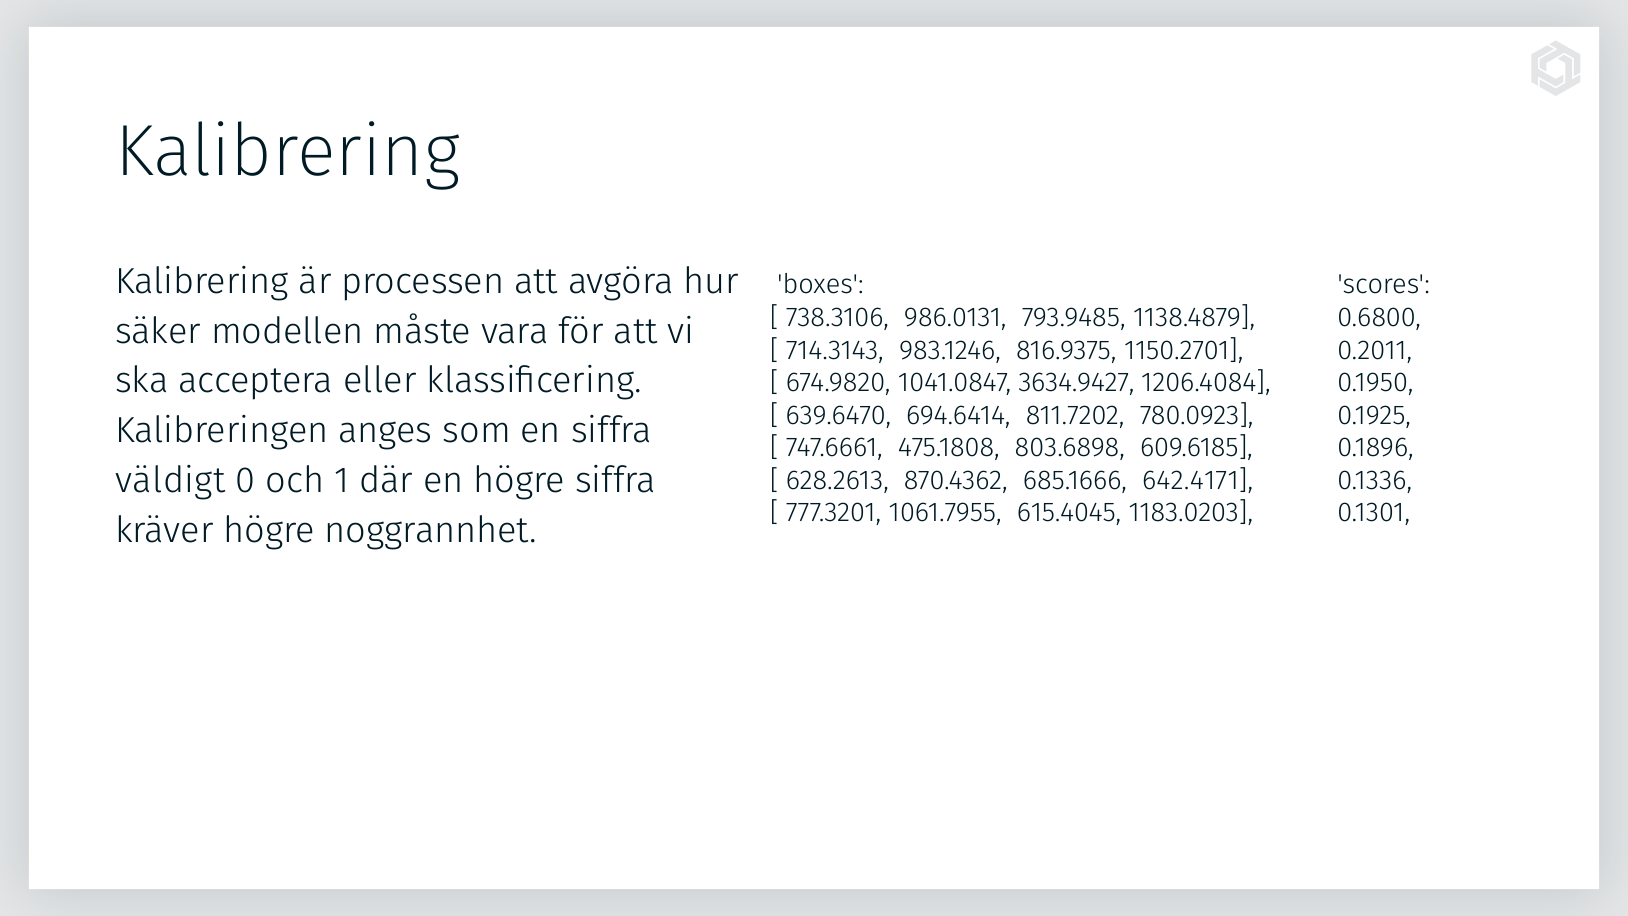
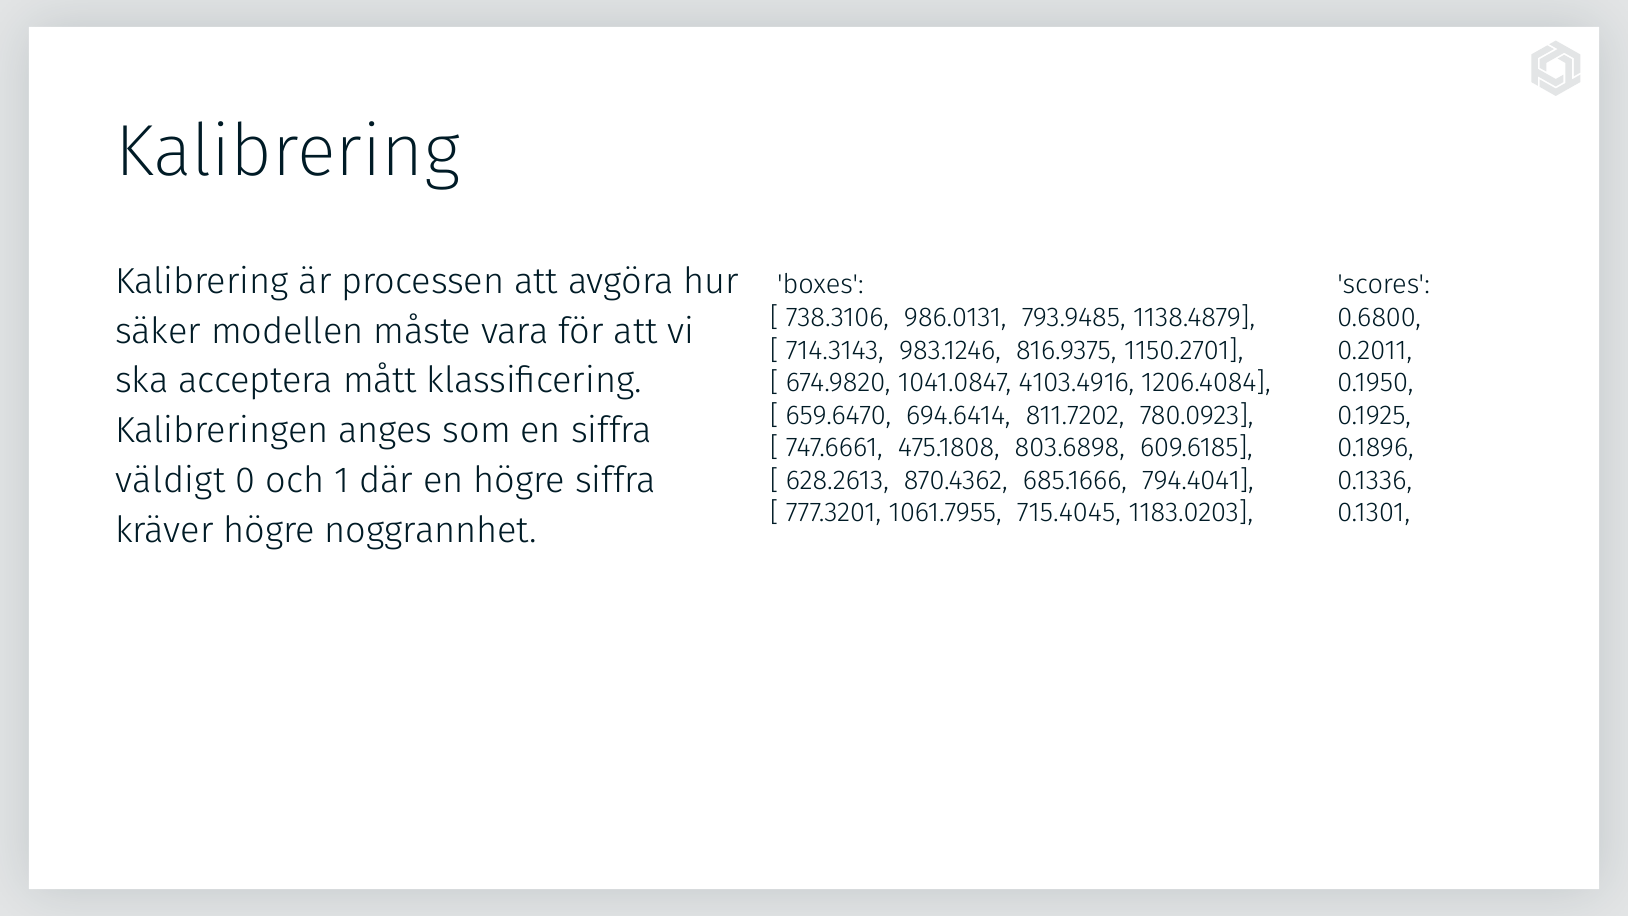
eller: eller -> mått
3634.9427: 3634.9427 -> 4103.4916
639.6470: 639.6470 -> 659.6470
642.4171: 642.4171 -> 794.4041
615.4045: 615.4045 -> 715.4045
